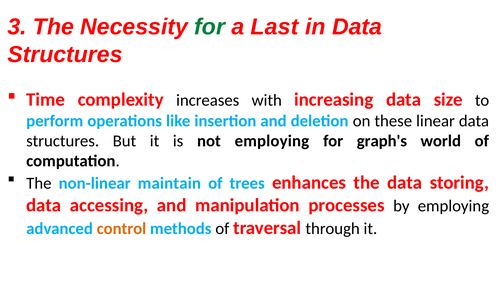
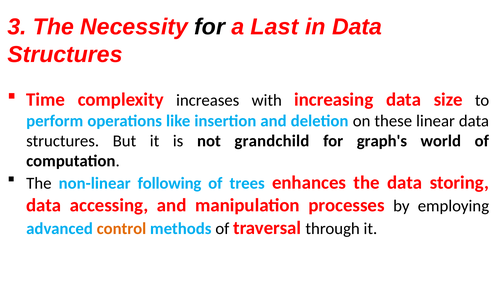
for at (210, 27) colour: green -> black
not employing: employing -> grandchild
maintain: maintain -> following
